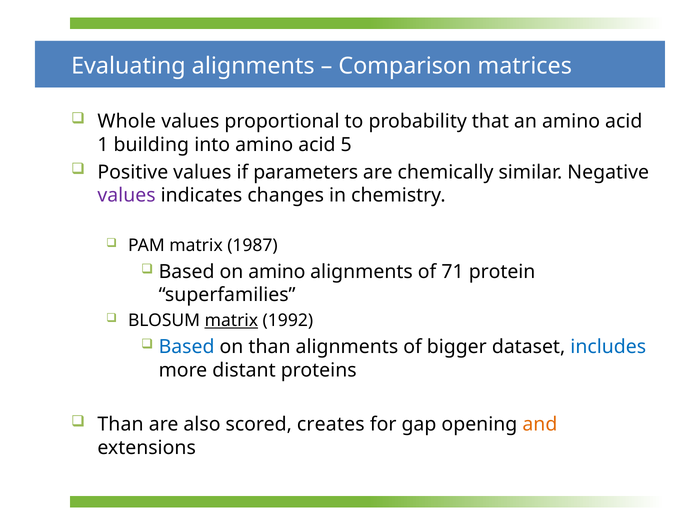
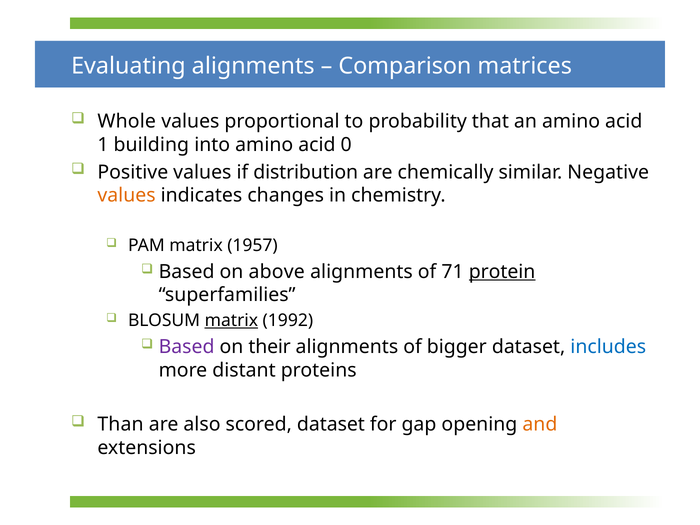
5: 5 -> 0
parameters: parameters -> distribution
values at (127, 195) colour: purple -> orange
1987: 1987 -> 1957
on amino: amino -> above
protein underline: none -> present
Based at (187, 347) colour: blue -> purple
on than: than -> their
scored creates: creates -> dataset
